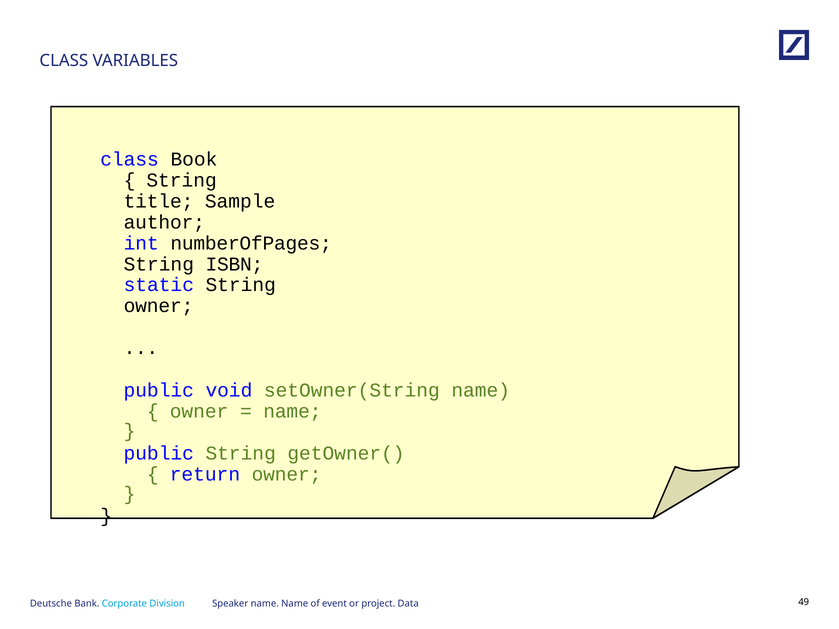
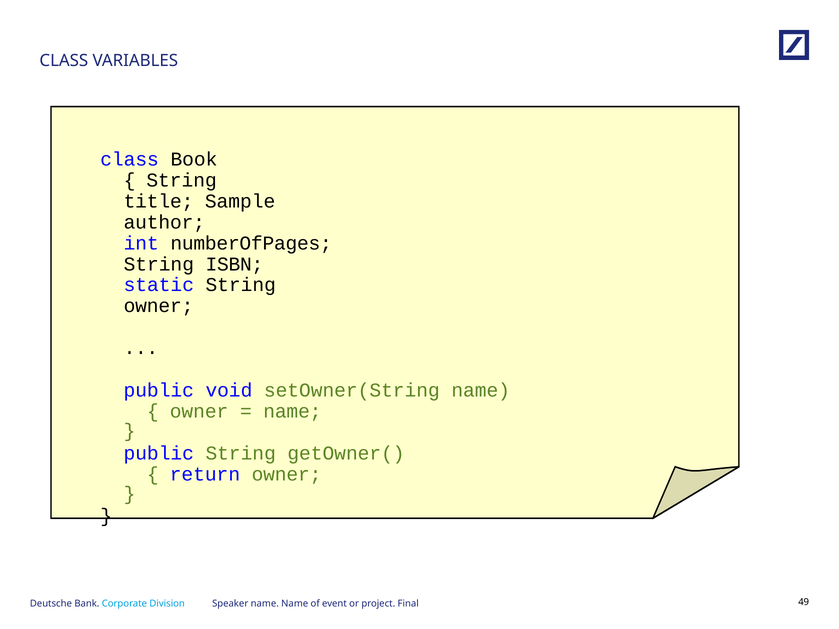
Data: Data -> Final
